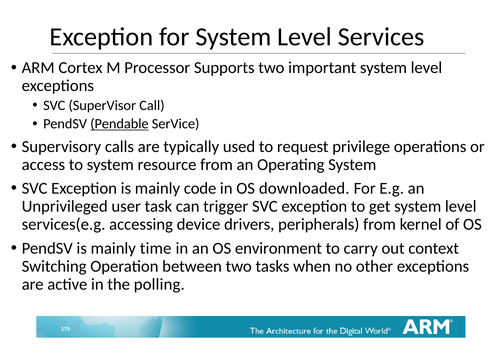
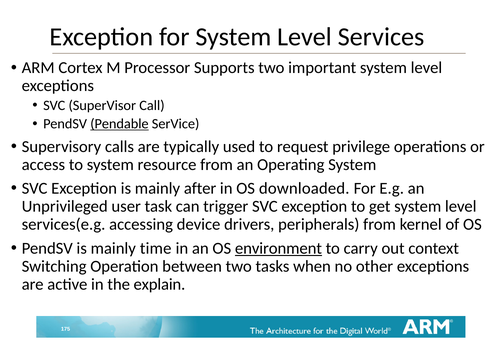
code: code -> after
environment underline: none -> present
polling: polling -> explain
